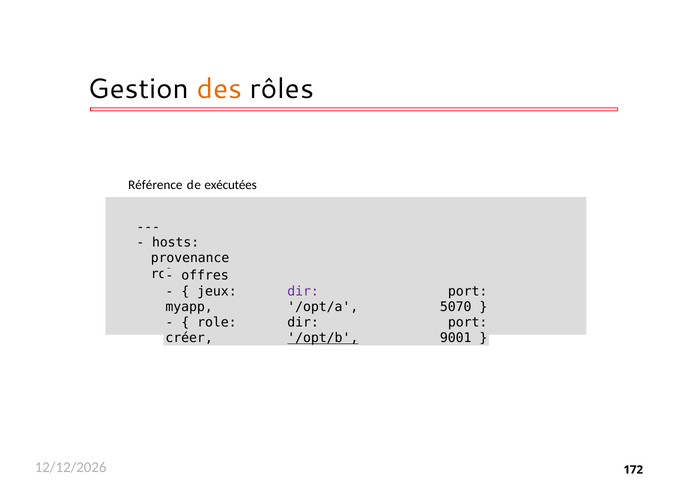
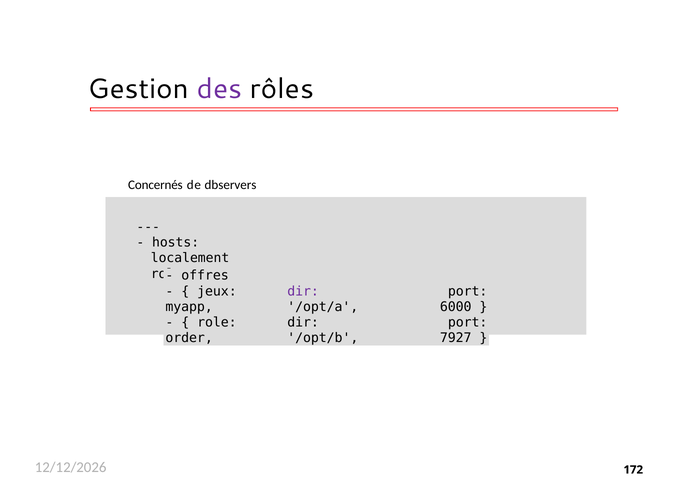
des colour: orange -> purple
Référence: Référence -> Concernés
exécutées: exécutées -> dbservers
provenance: provenance -> localement
5070: 5070 -> 6000
créer: créer -> order
/opt/b underline: present -> none
9001: 9001 -> 7927
